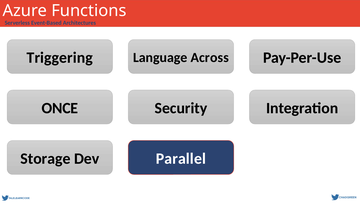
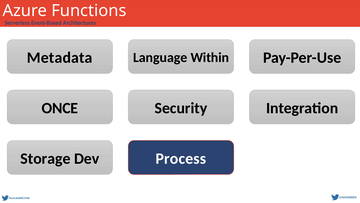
Triggering: Triggering -> Metadata
Across: Across -> Within
Parallel: Parallel -> Process
